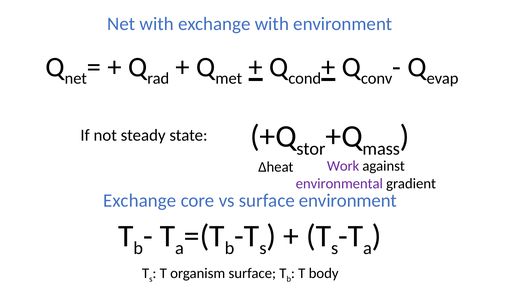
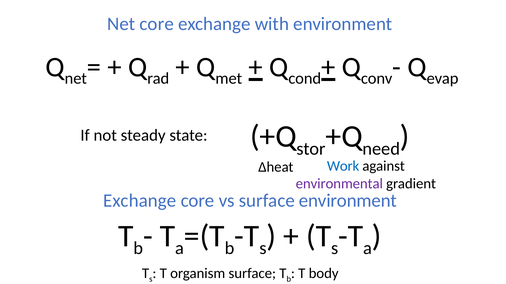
Net with: with -> core
mass: mass -> need
Work colour: purple -> blue
